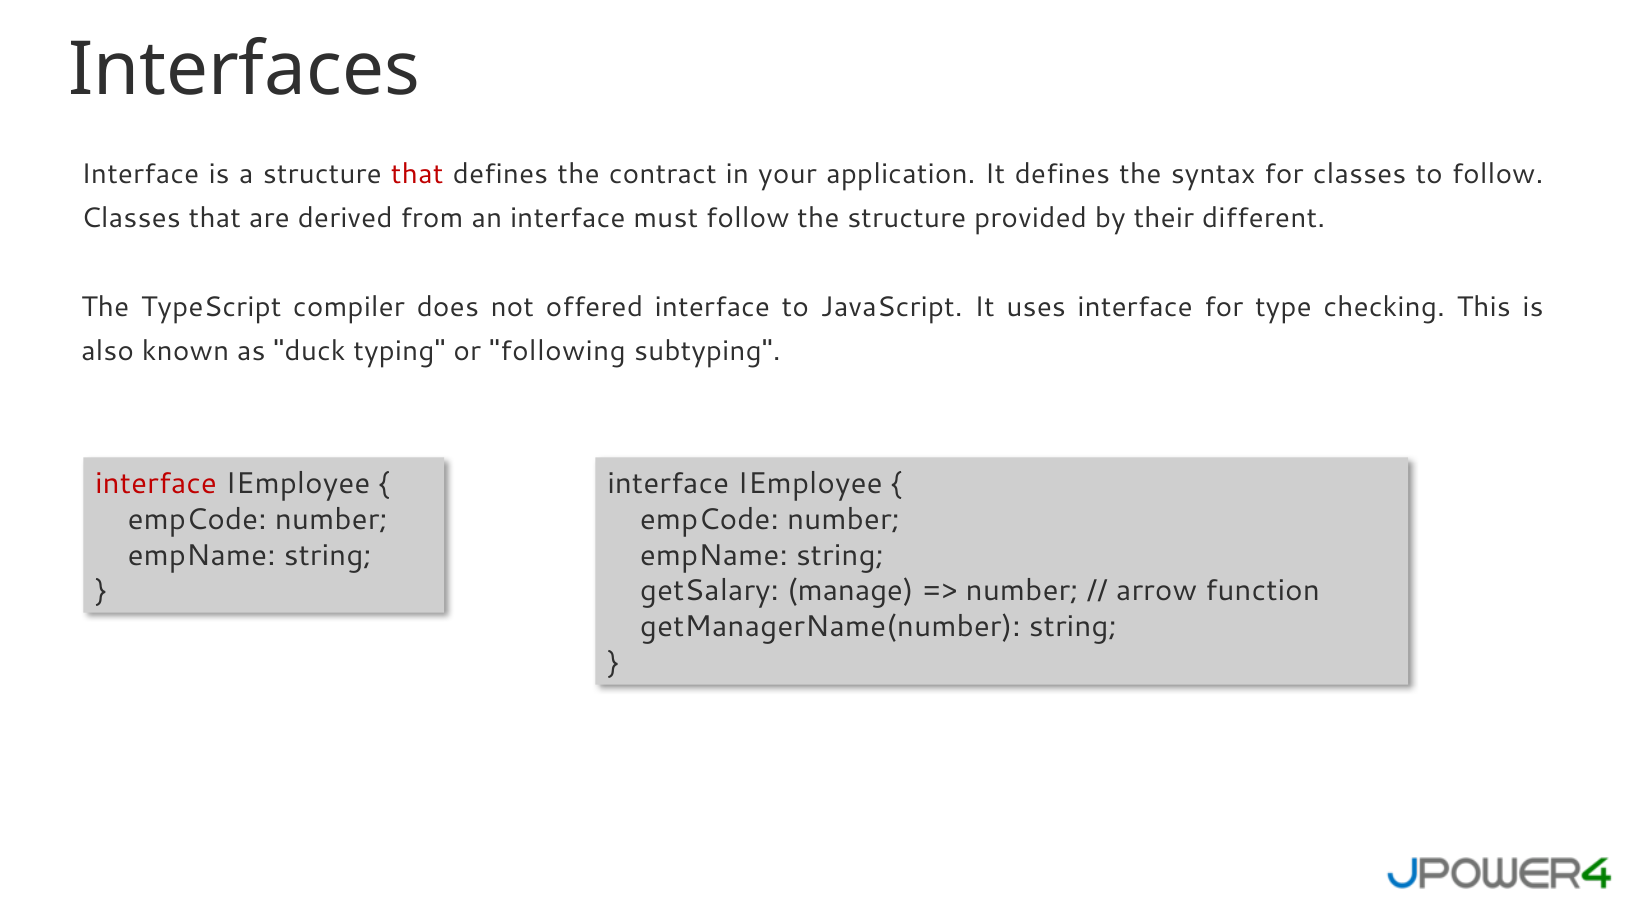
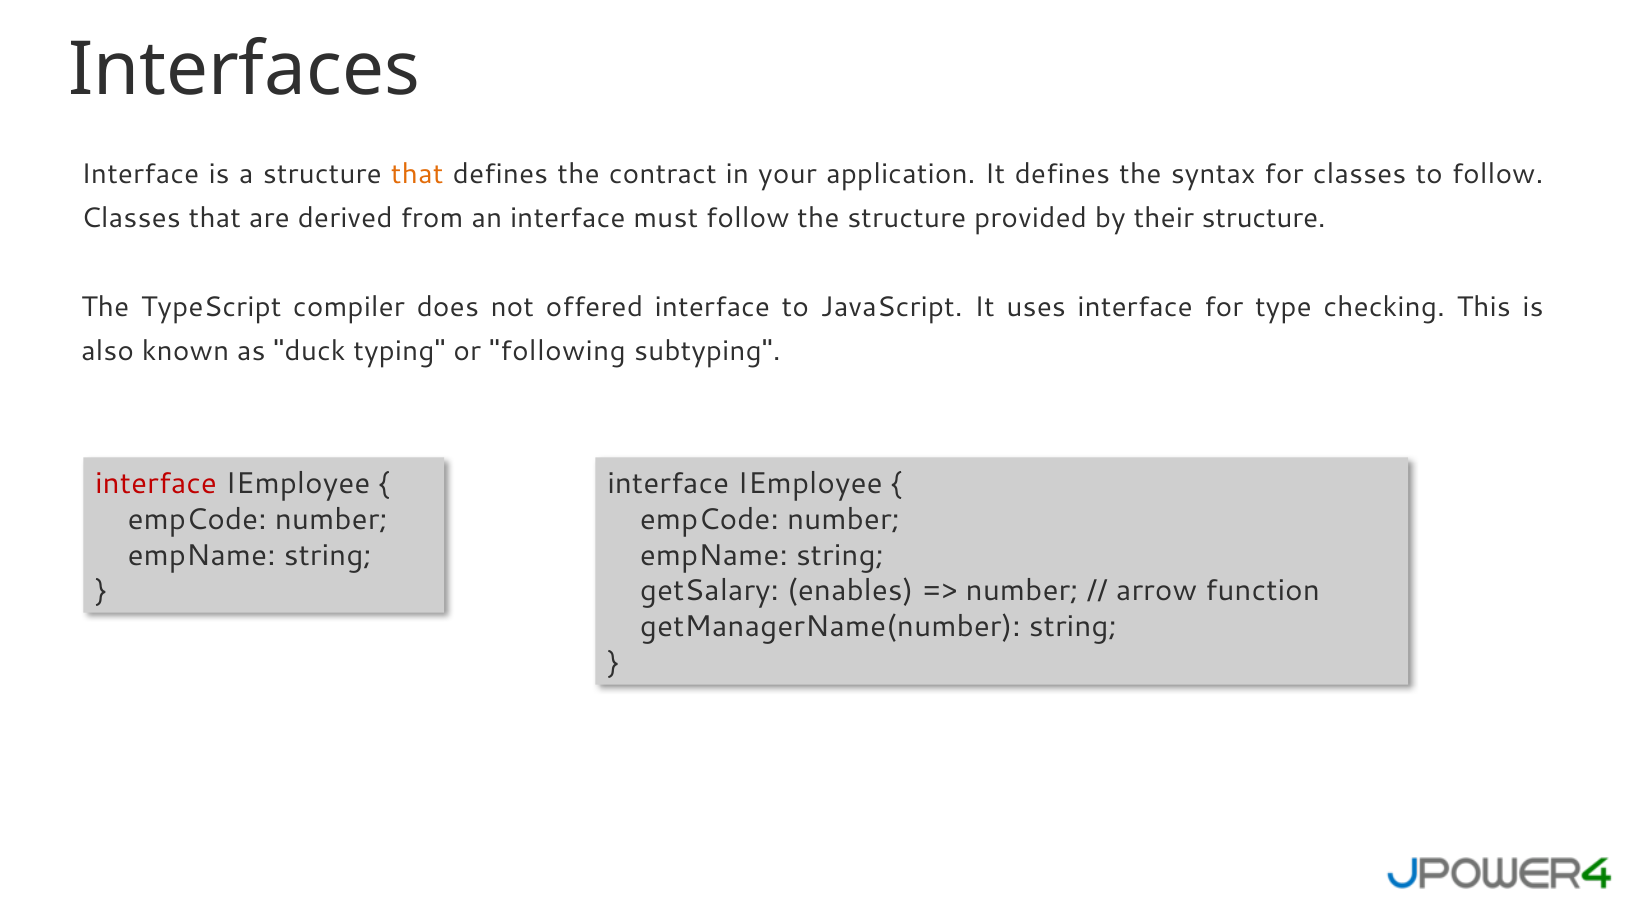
that at (417, 174) colour: red -> orange
their different: different -> structure
manage: manage -> enables
